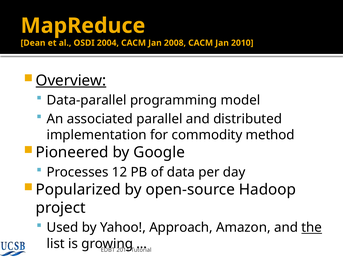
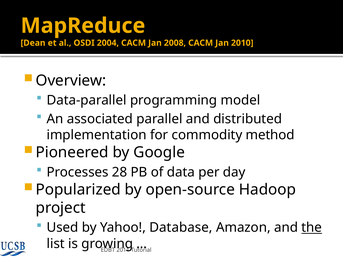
Overview underline: present -> none
12: 12 -> 28
Approach: Approach -> Database
